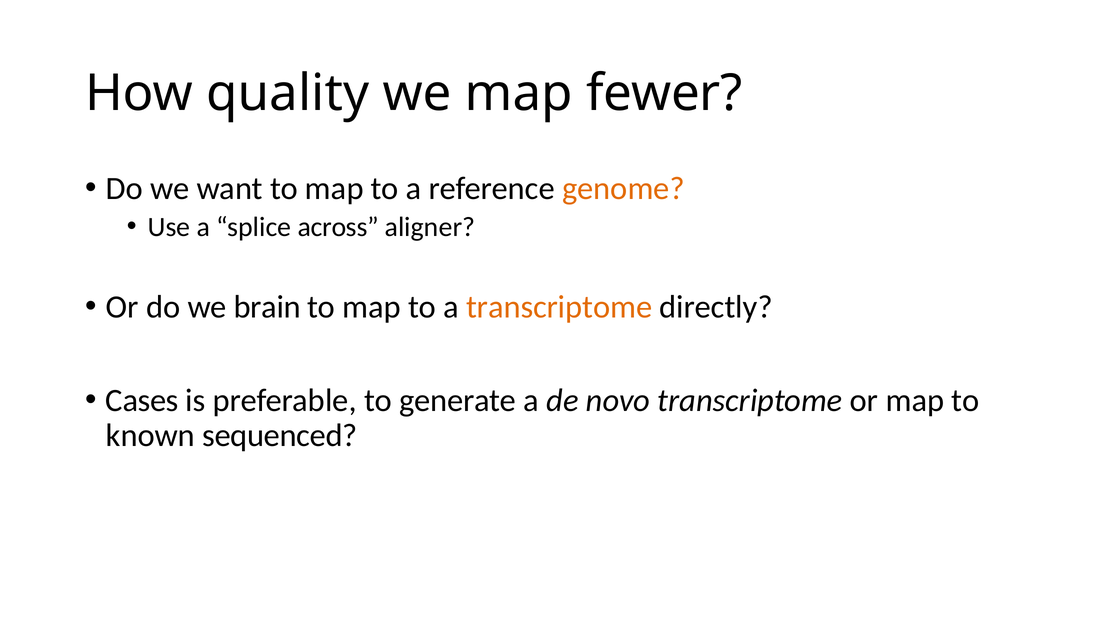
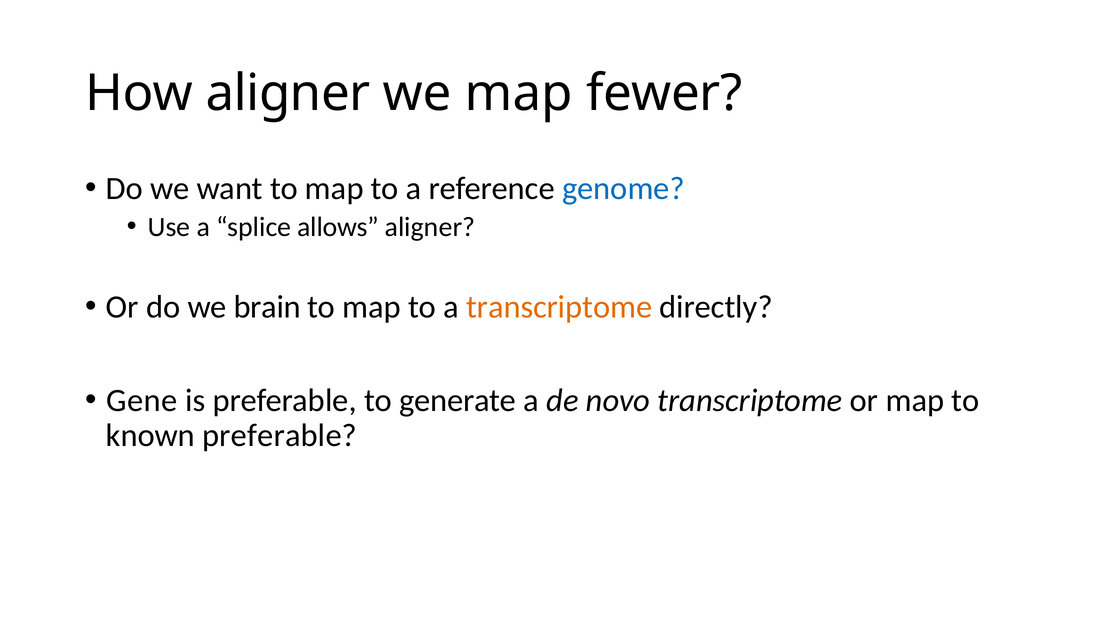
How quality: quality -> aligner
genome colour: orange -> blue
across: across -> allows
Cases: Cases -> Gene
known sequenced: sequenced -> preferable
